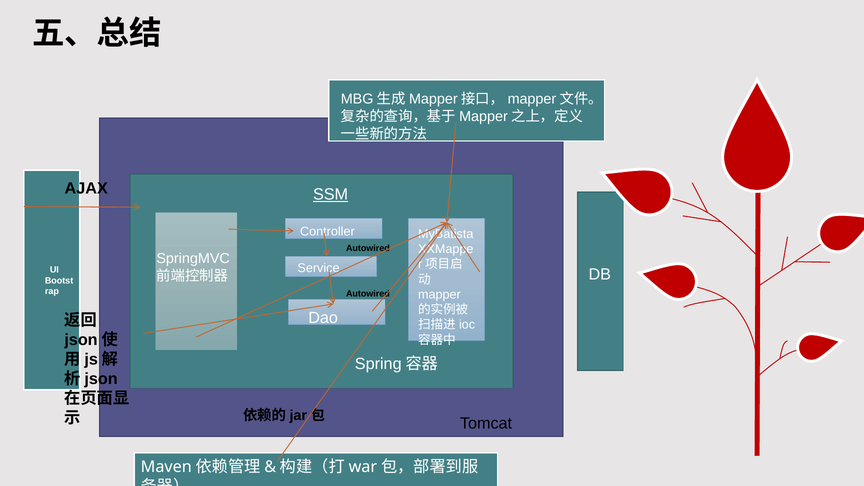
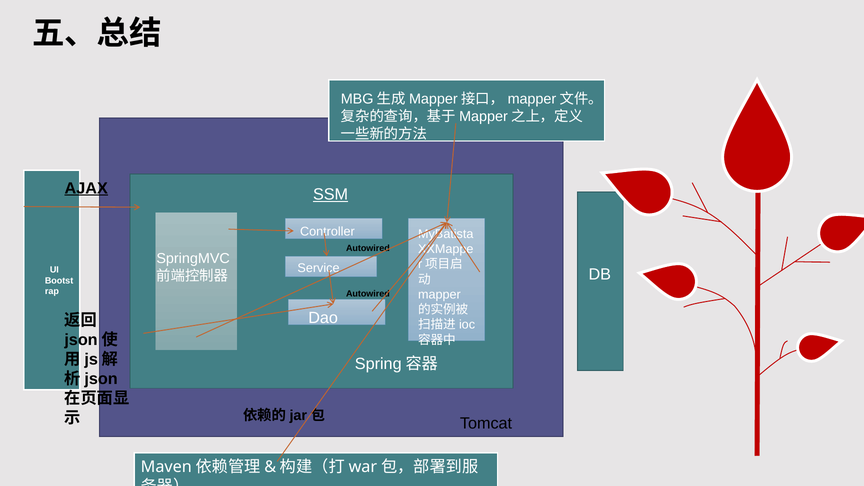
AJAX underline: none -> present
